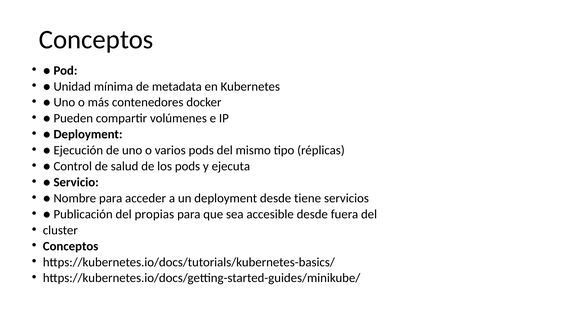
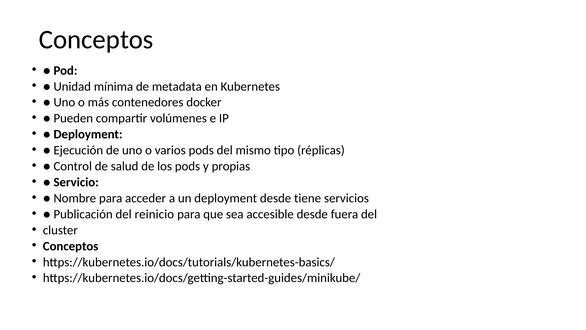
ejecuta: ejecuta -> propias
propias: propias -> reinicio
